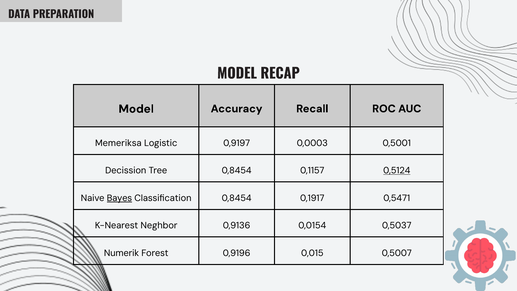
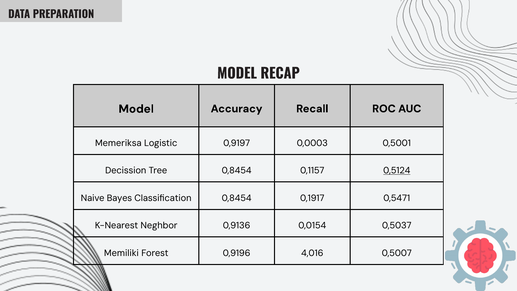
Bayes underline: present -> none
Numerik: Numerik -> Memiliki
0,015: 0,015 -> 4,016
